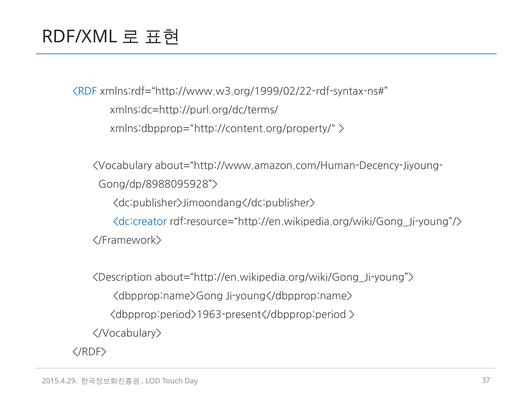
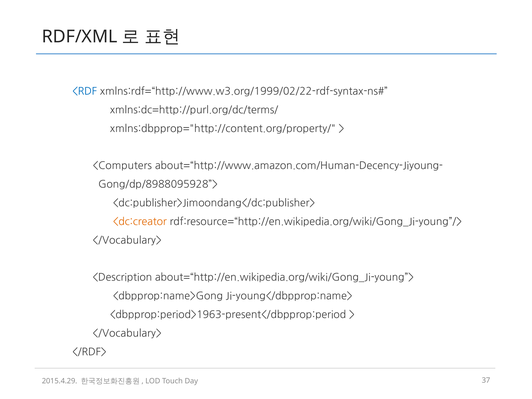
<Vocabulary: <Vocabulary -> <Computers
<dc:creator colour: blue -> orange
</Framework> at (127, 240): </Framework> -> </Vocabulary>
